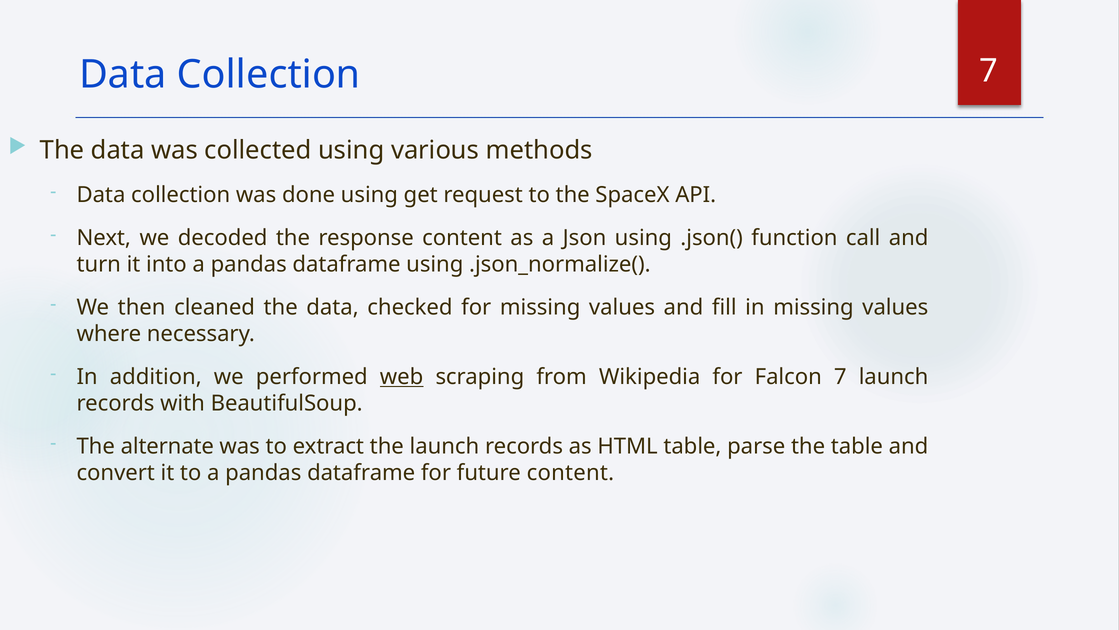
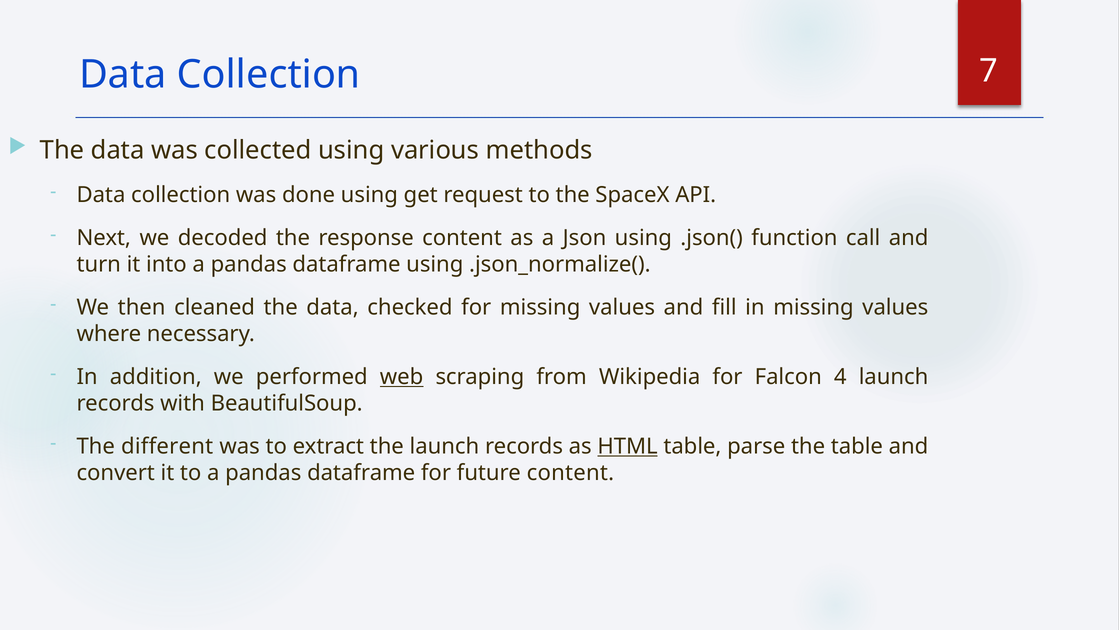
Falcon 7: 7 -> 4
alternate: alternate -> different
HTML underline: none -> present
